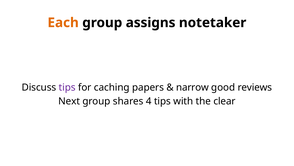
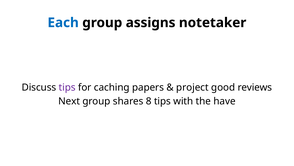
Each colour: orange -> blue
narrow: narrow -> project
4: 4 -> 8
clear: clear -> have
